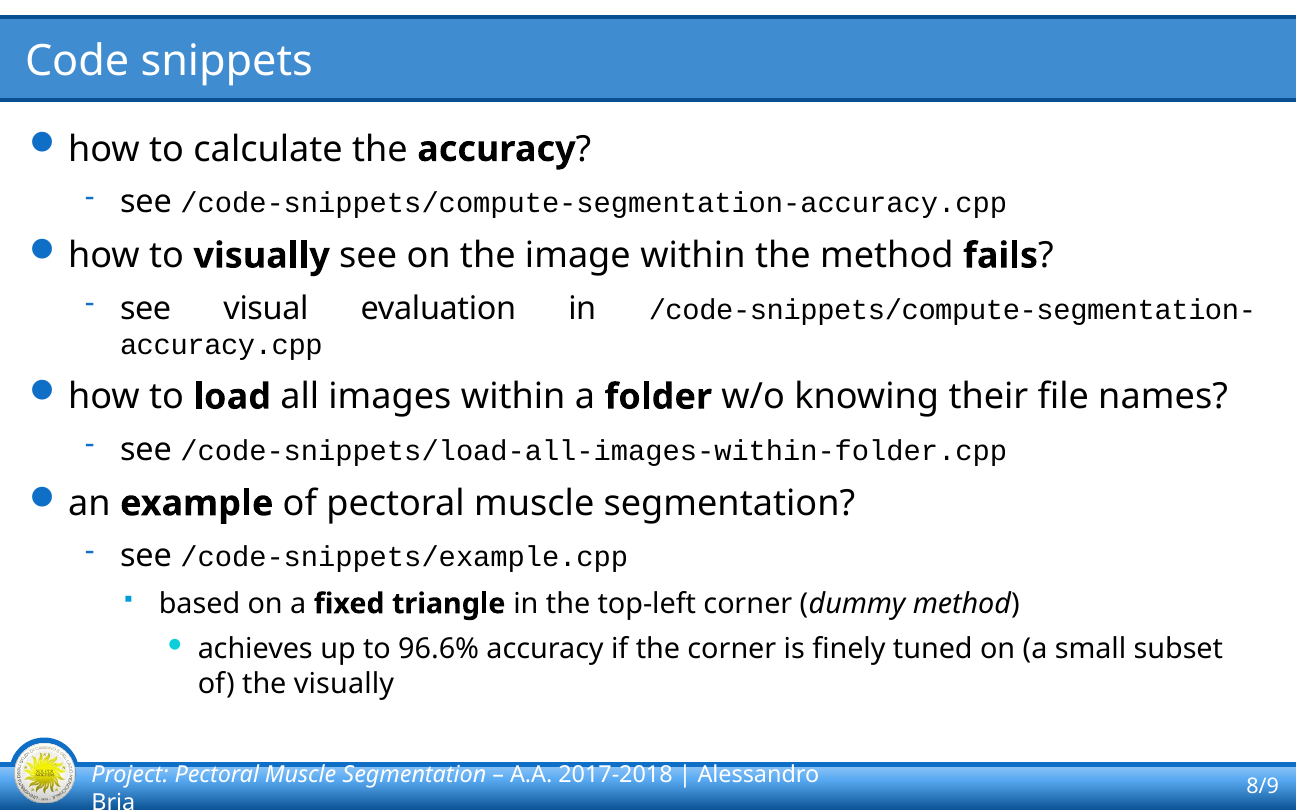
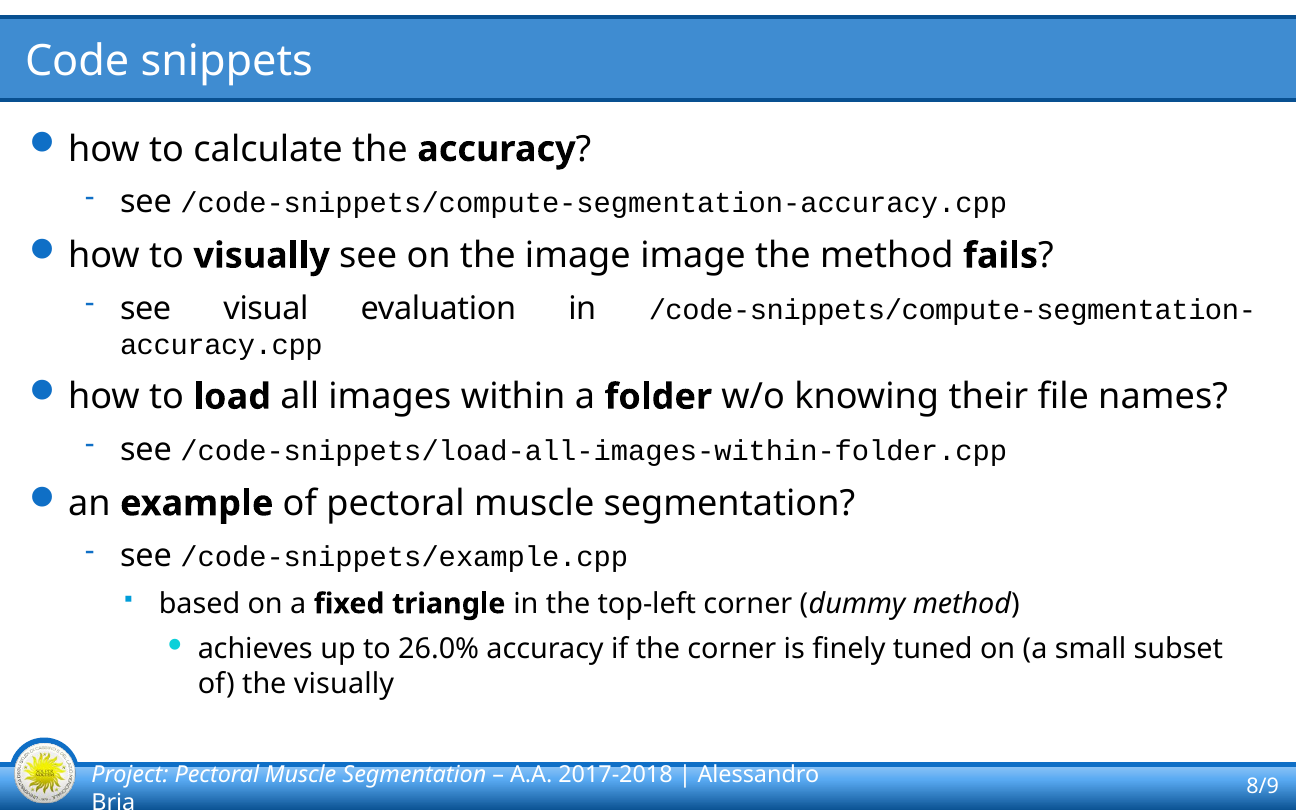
image within: within -> image
96.6%: 96.6% -> 26.0%
